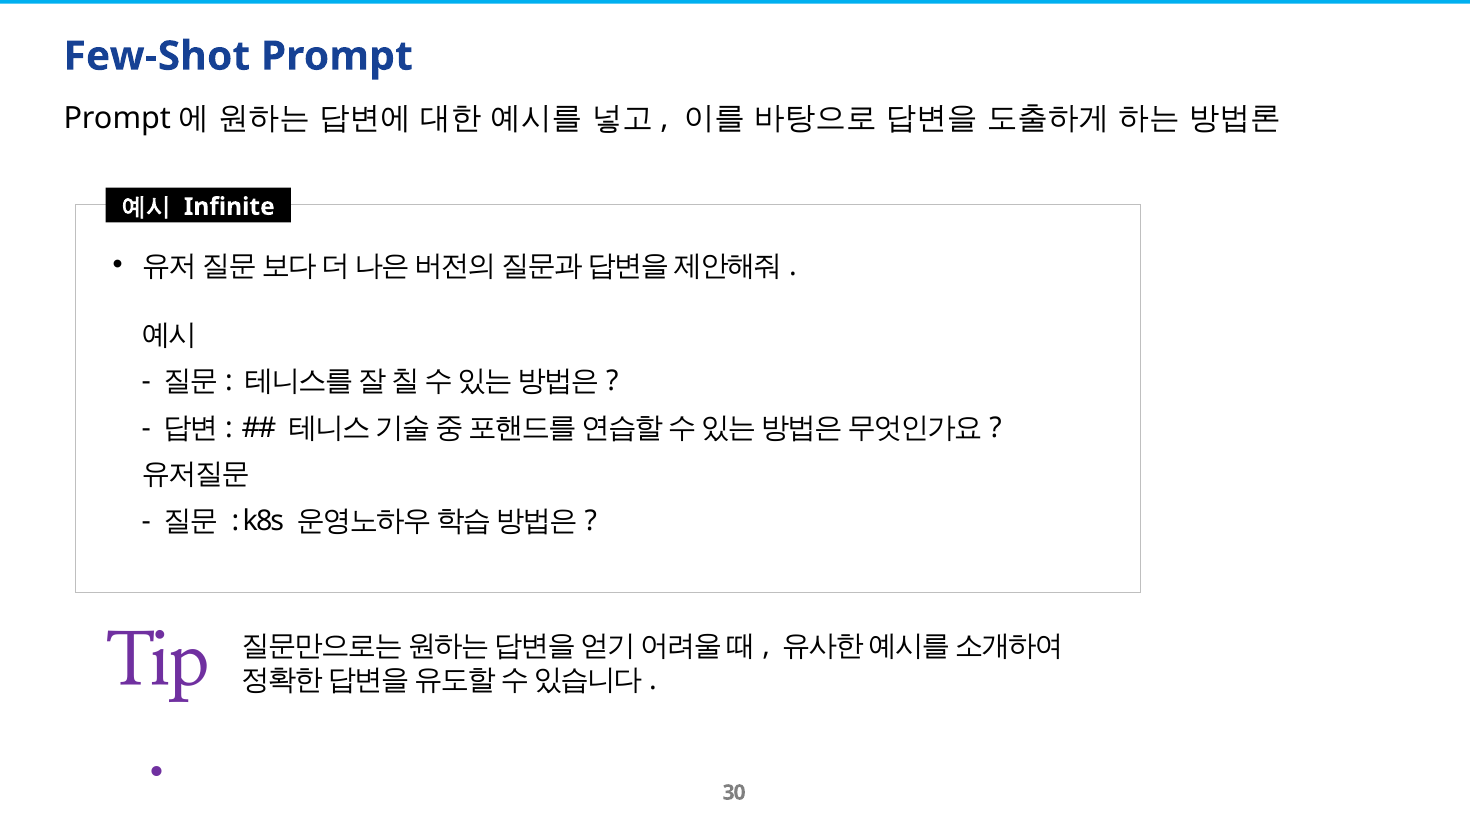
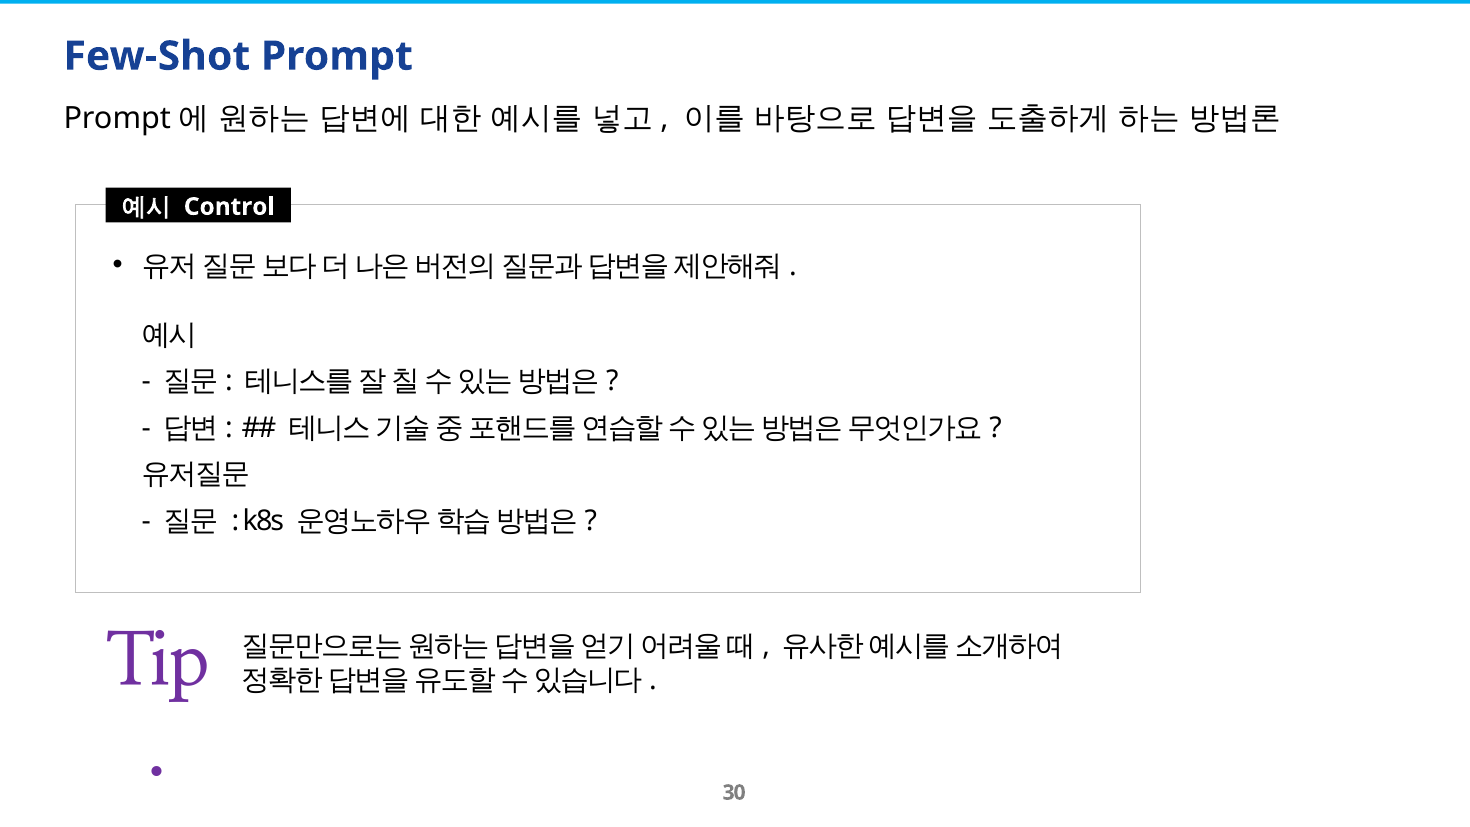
Infinite: Infinite -> Control
